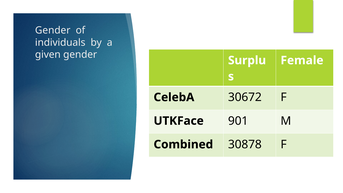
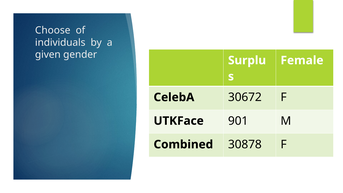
Gender at (53, 30): Gender -> Choose
